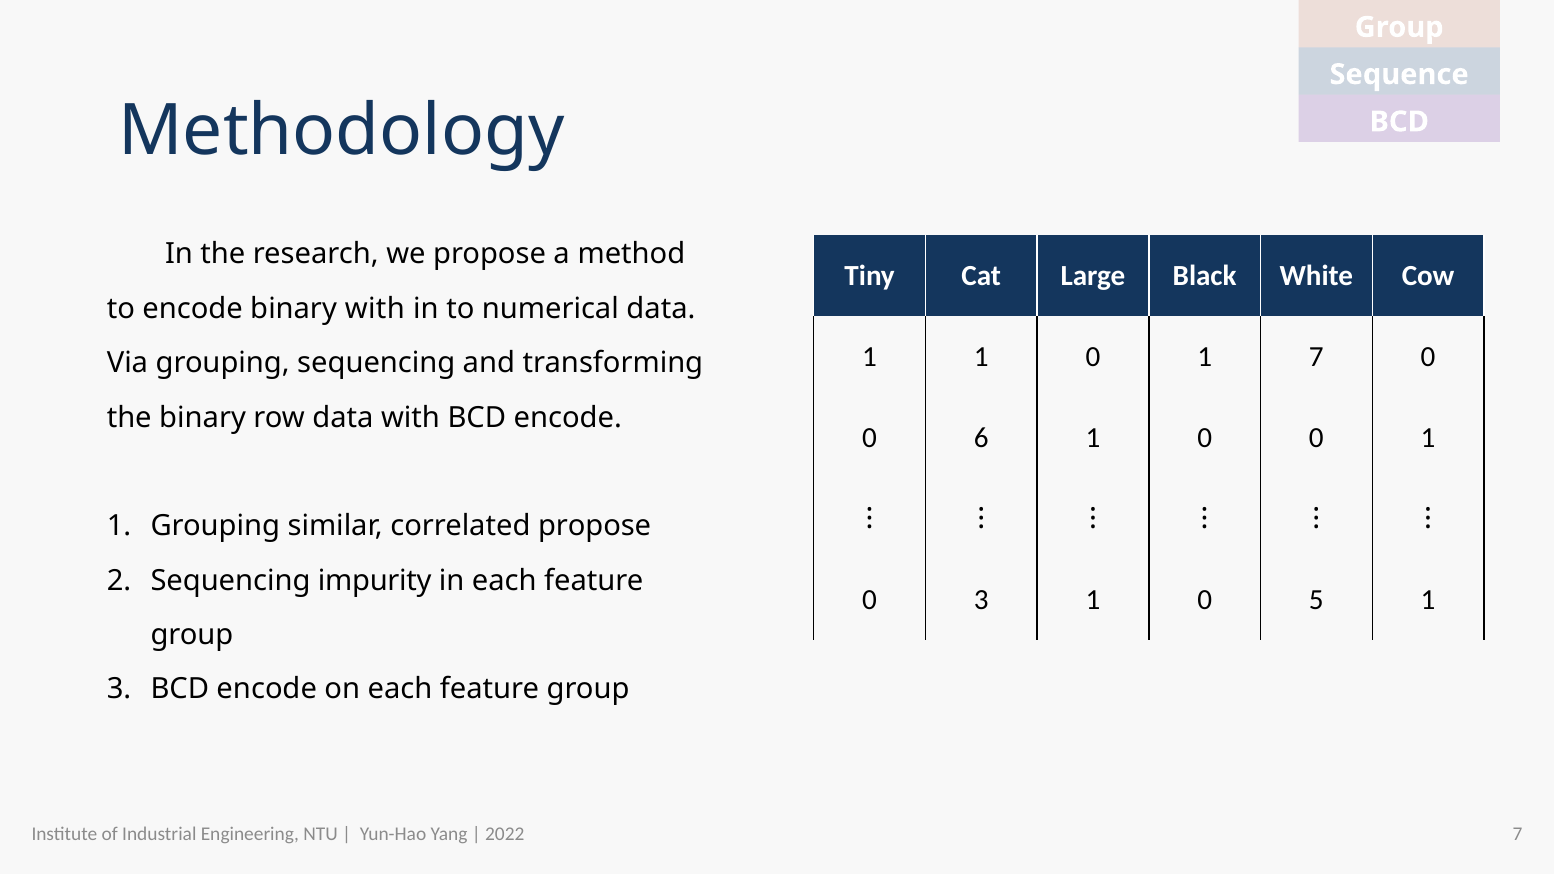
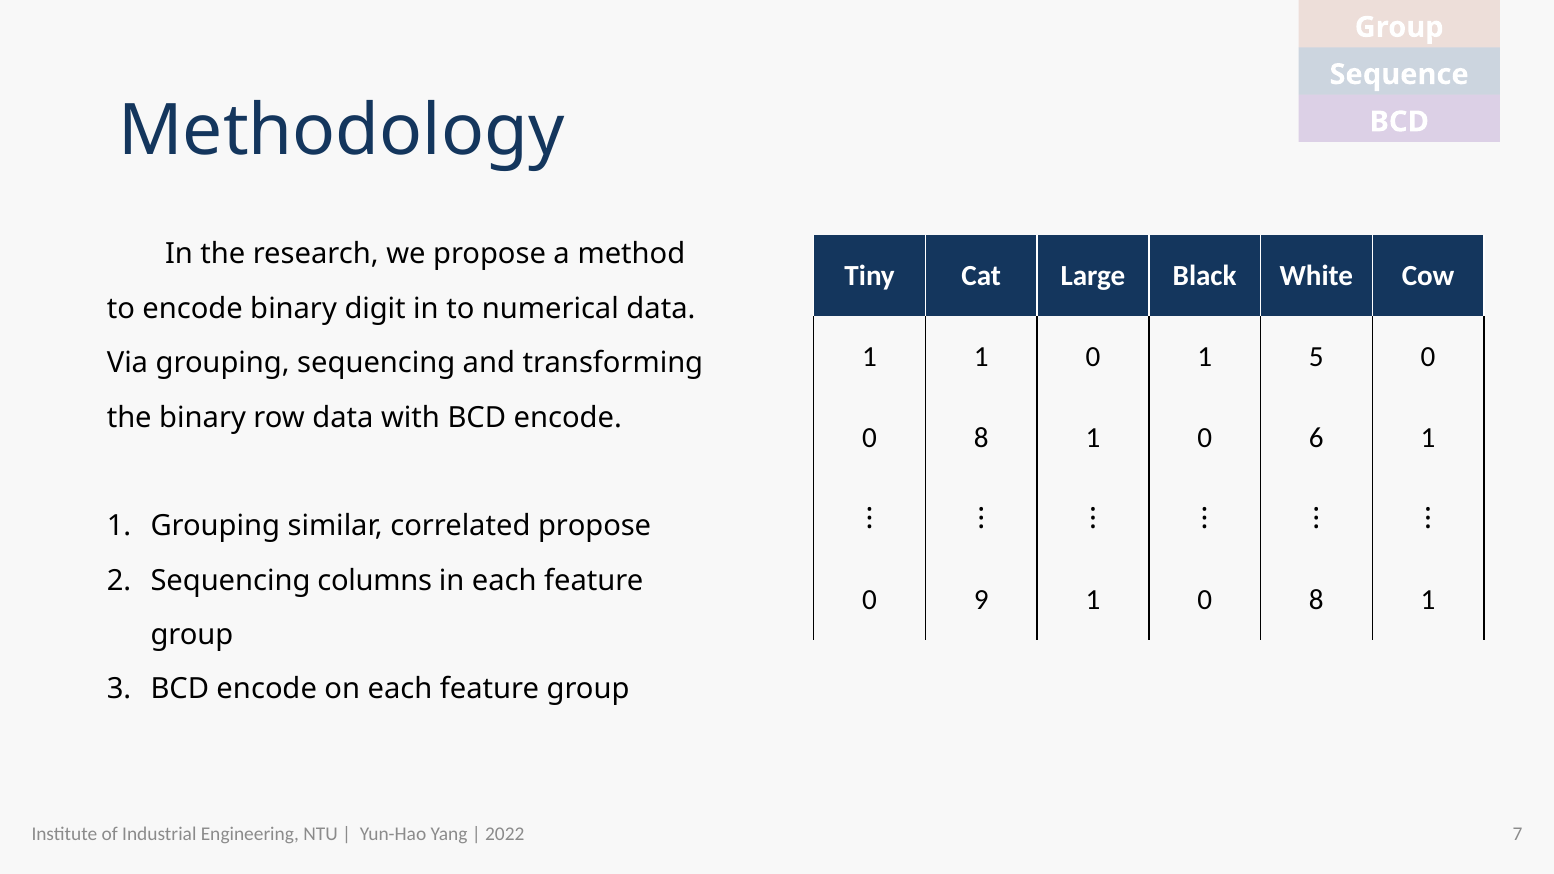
binary with: with -> digit
1 7: 7 -> 5
6 at (981, 438): 6 -> 8
1 0 0: 0 -> 6
impurity: impurity -> columns
0 3: 3 -> 9
1 0 5: 5 -> 8
